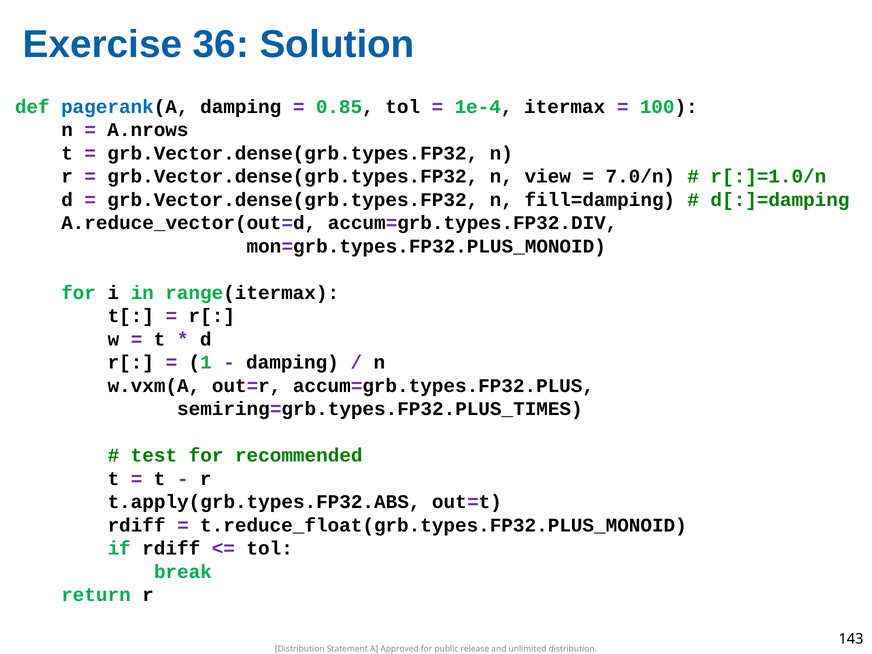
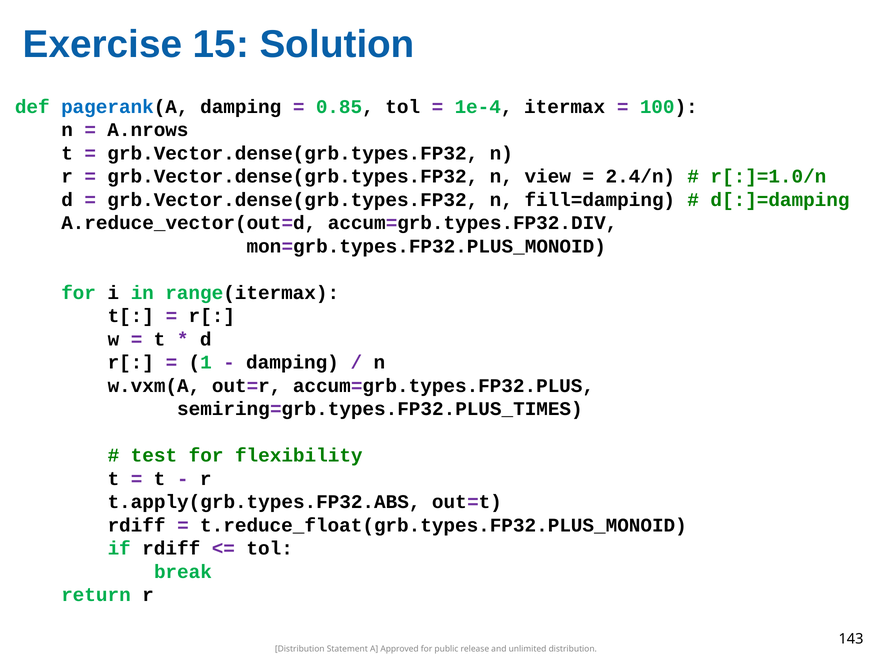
36: 36 -> 15
7.0/n: 7.0/n -> 2.4/n
recommended: recommended -> flexibility
